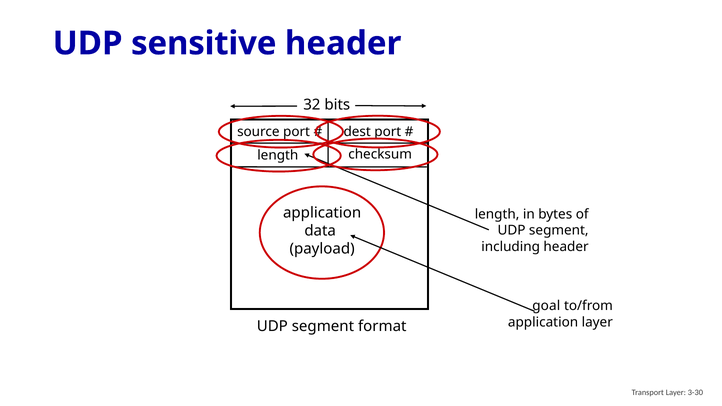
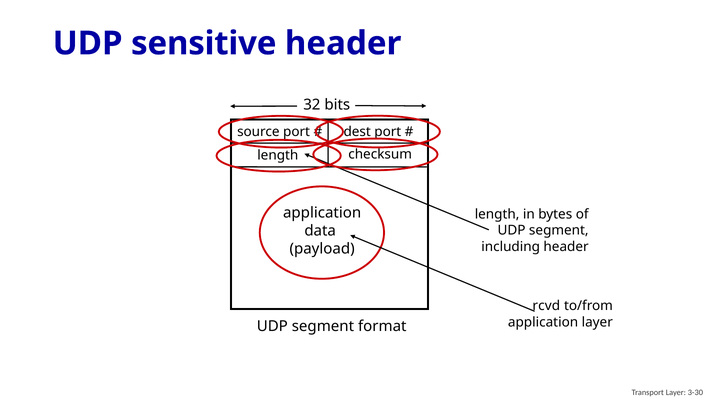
goal: goal -> rcvd
